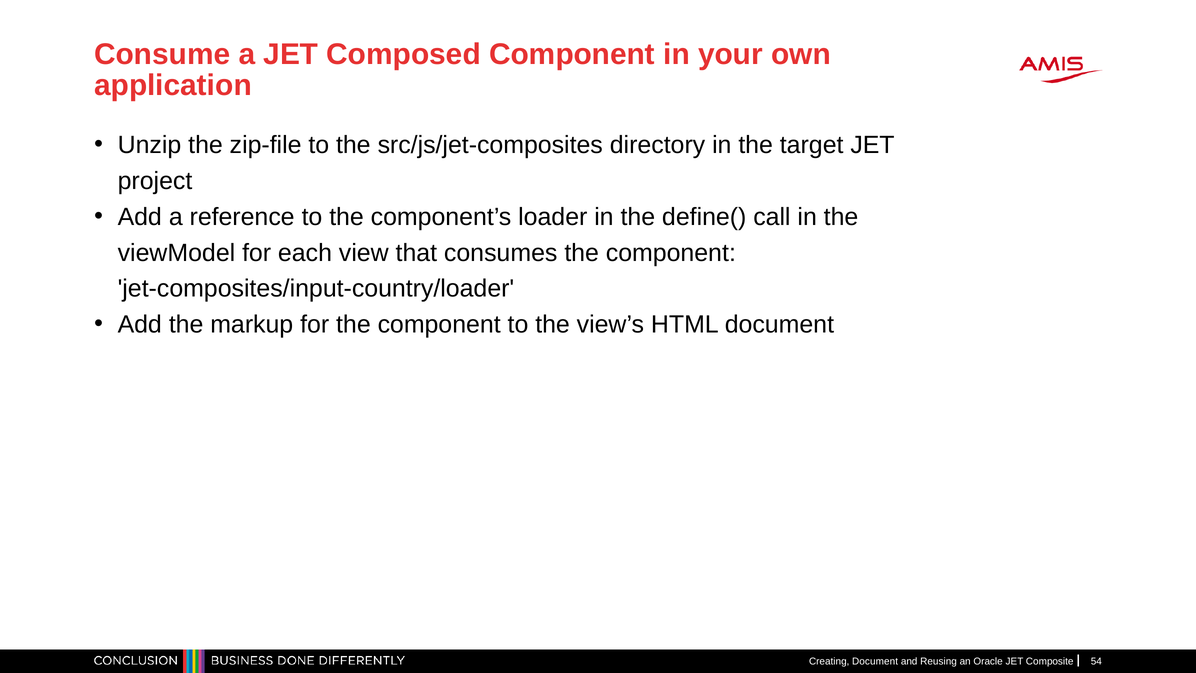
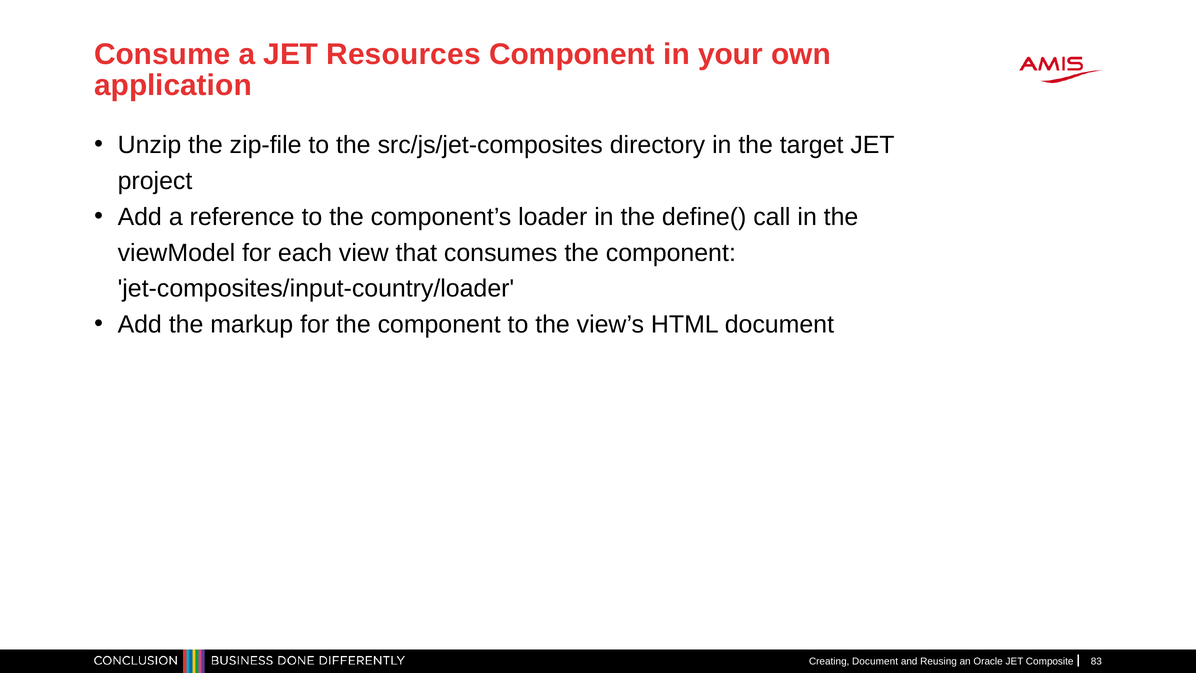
Composed: Composed -> Resources
54: 54 -> 83
